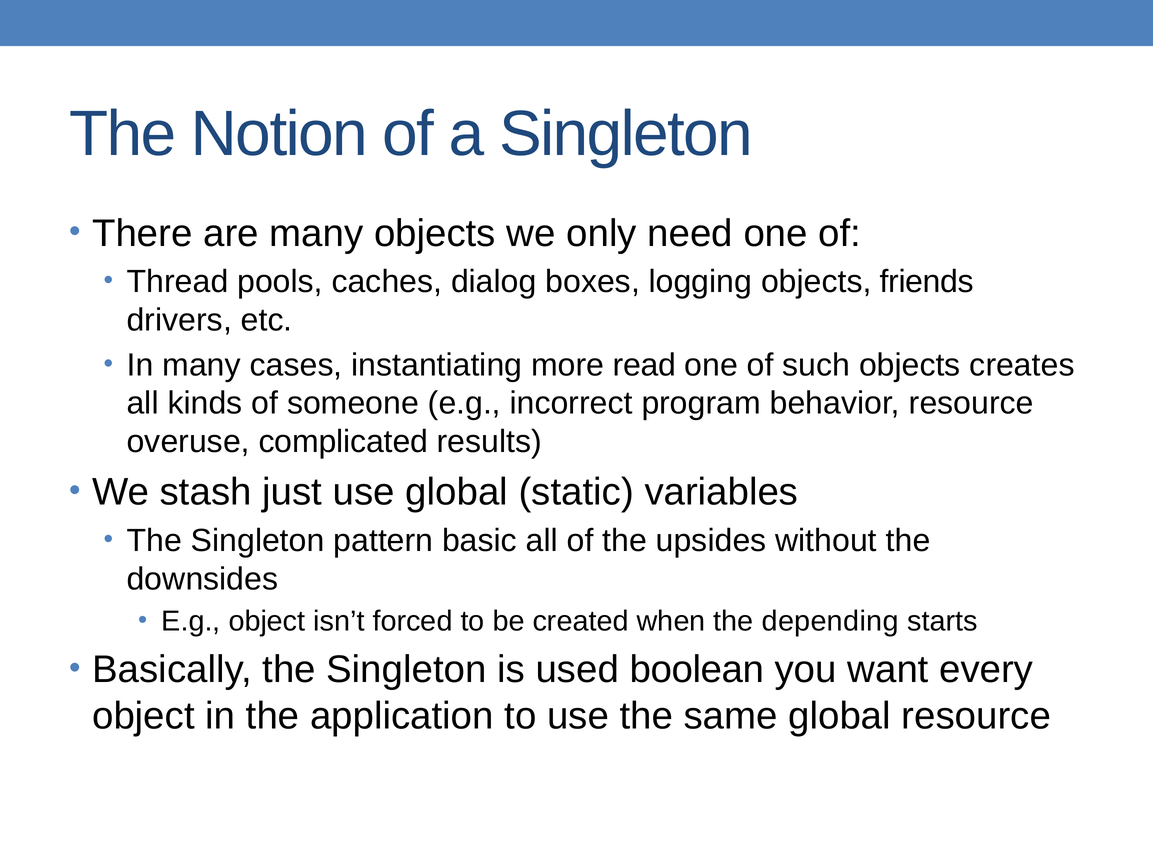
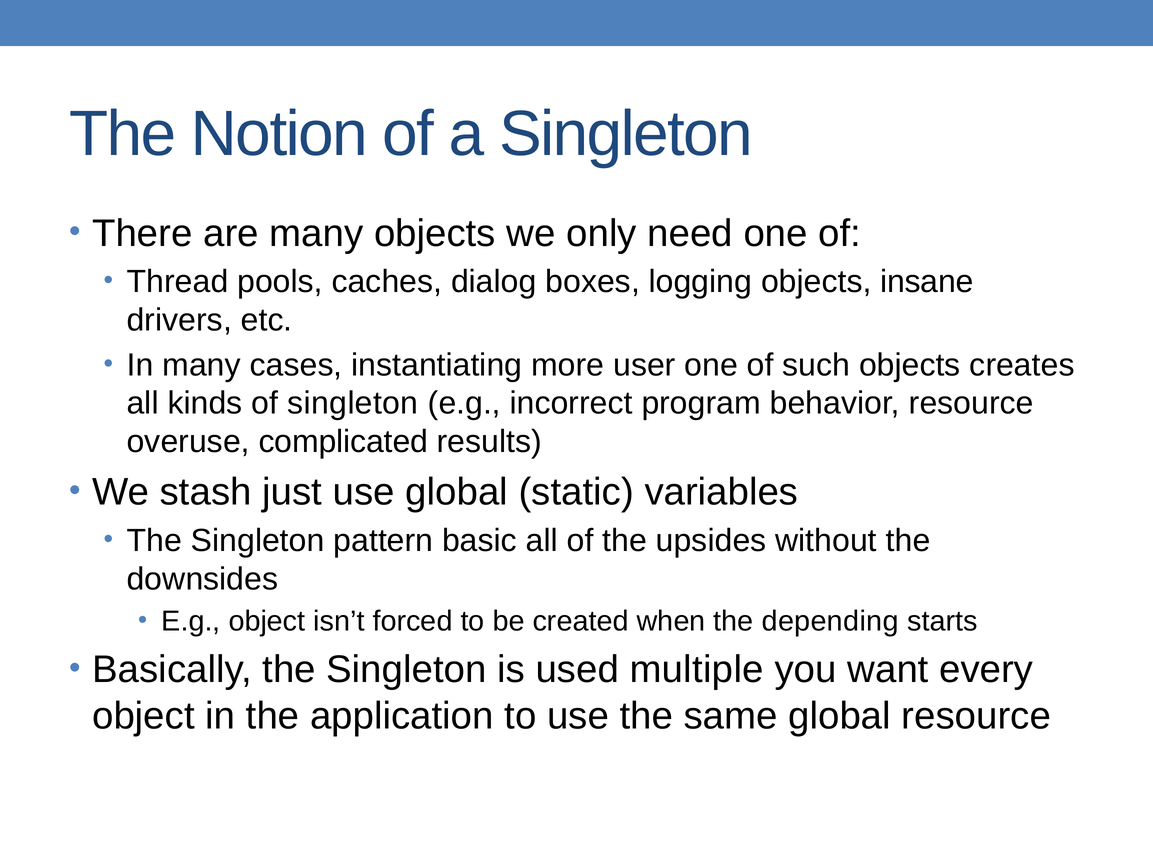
friends: friends -> insane
read: read -> user
of someone: someone -> singleton
boolean: boolean -> multiple
